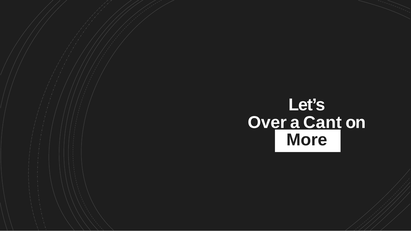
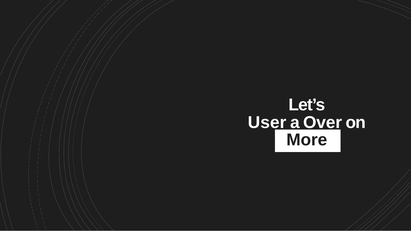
Over: Over -> User
Cant: Cant -> Over
